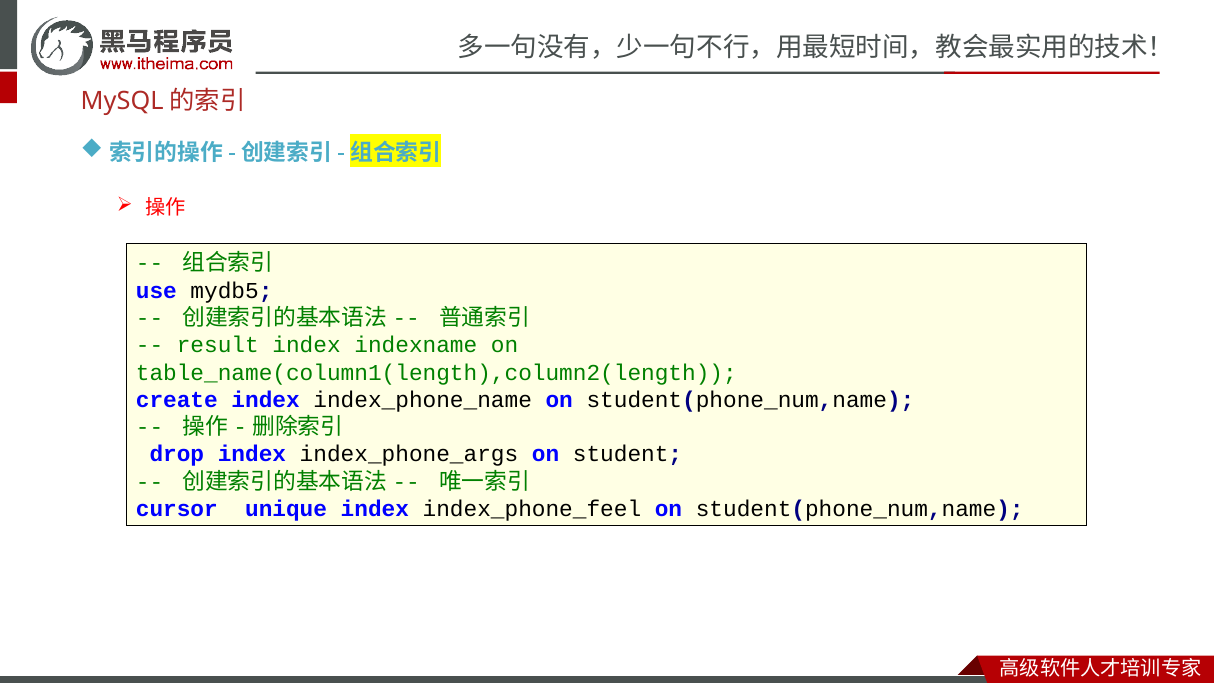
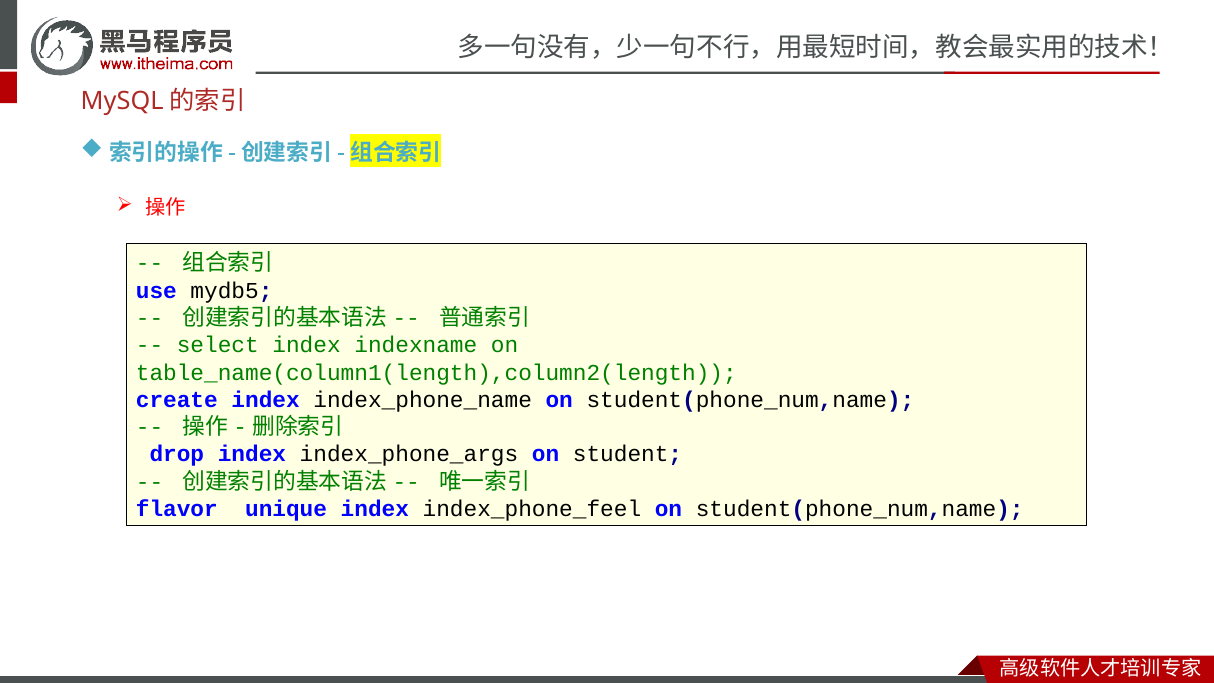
result: result -> select
cursor: cursor -> flavor
